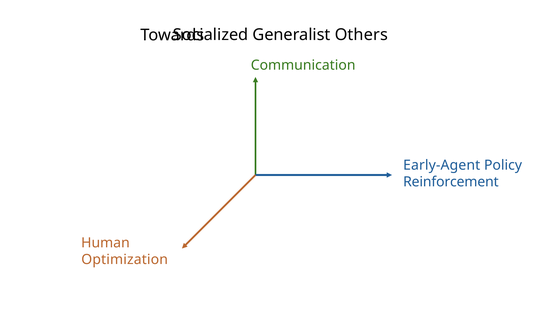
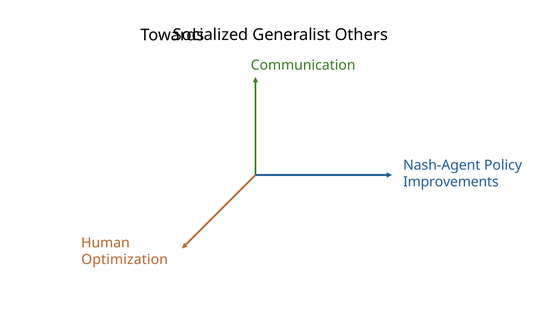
Early-Agent: Early-Agent -> Nash-Agent
Reinforcement: Reinforcement -> Improvements
